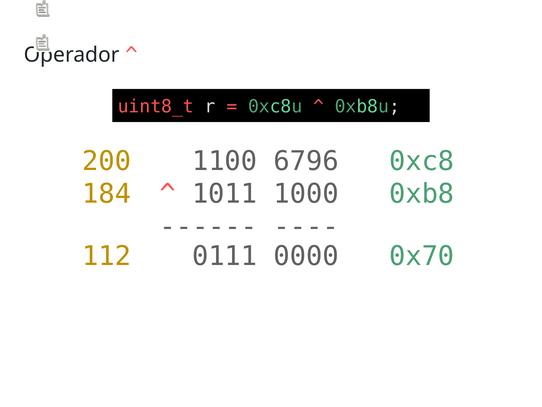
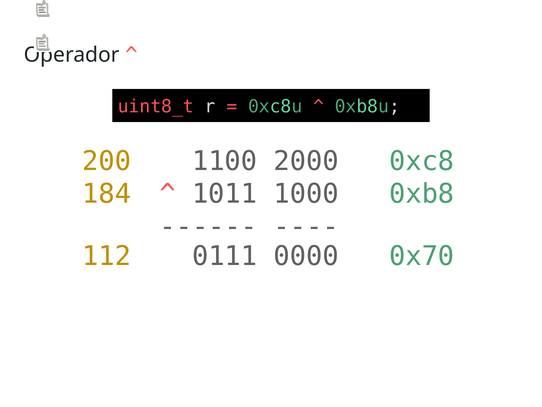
6796: 6796 -> 2000
